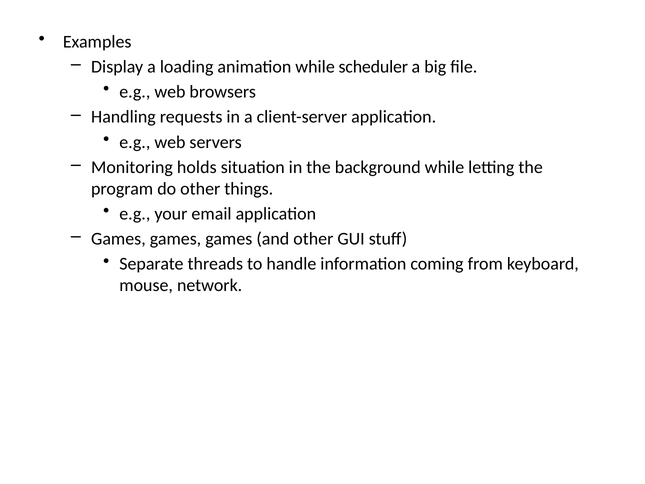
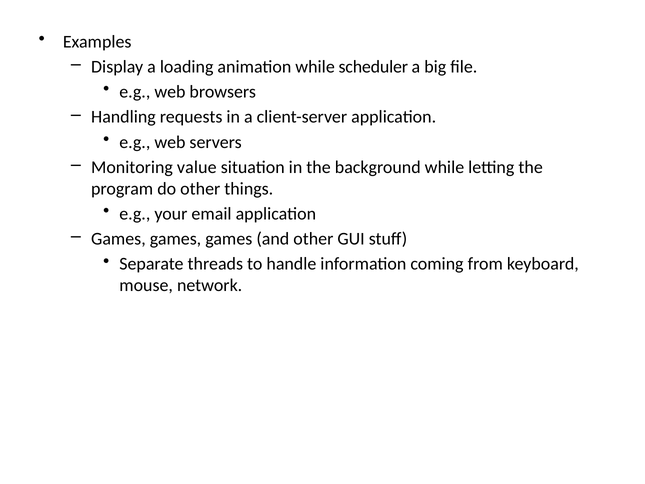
holds: holds -> value
